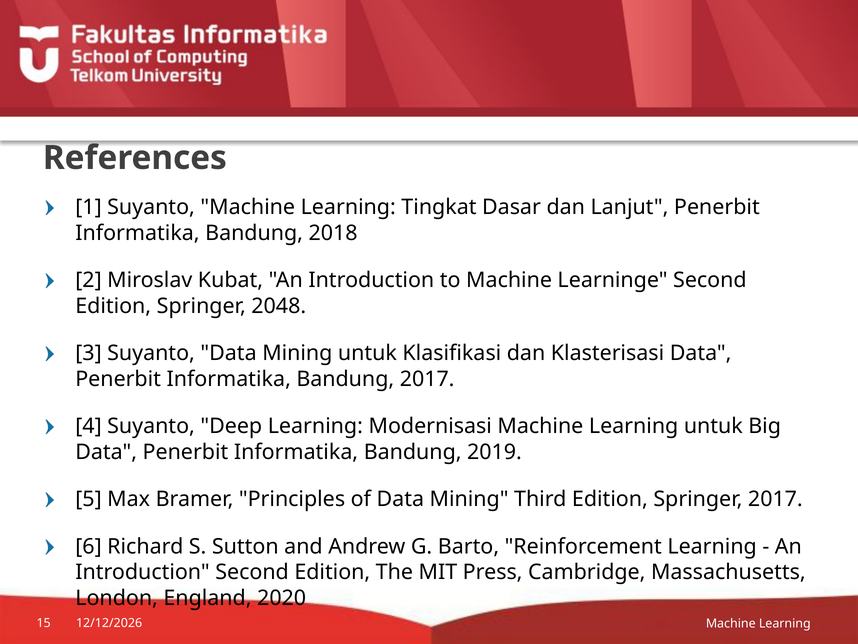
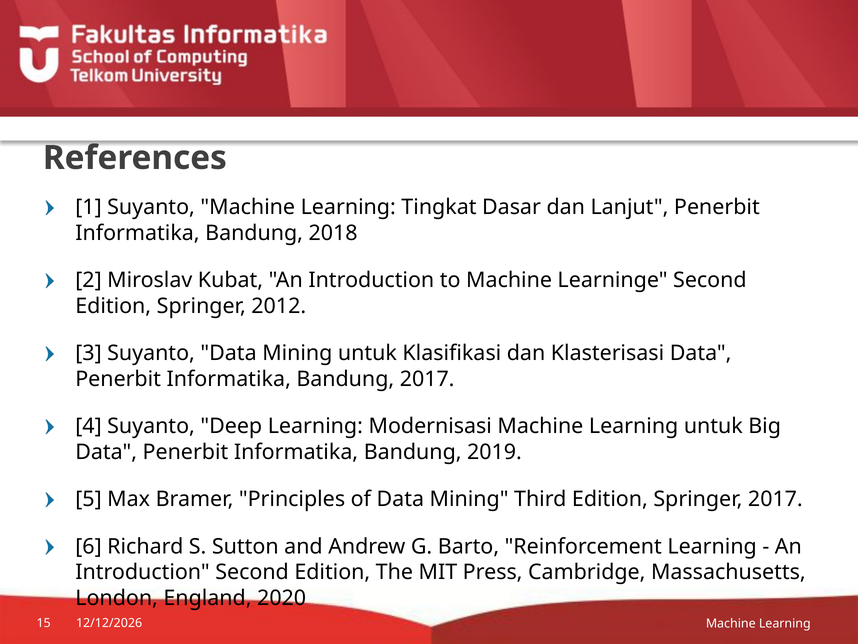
2048: 2048 -> 2012
